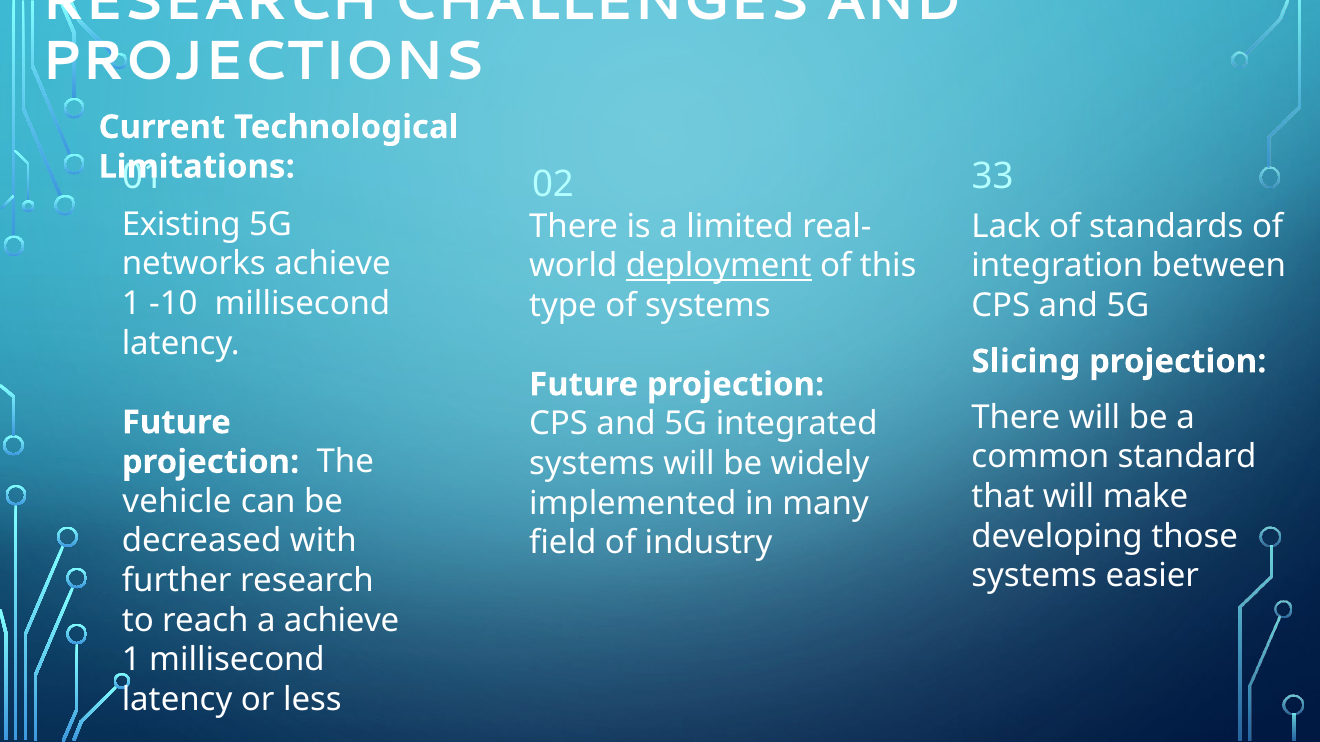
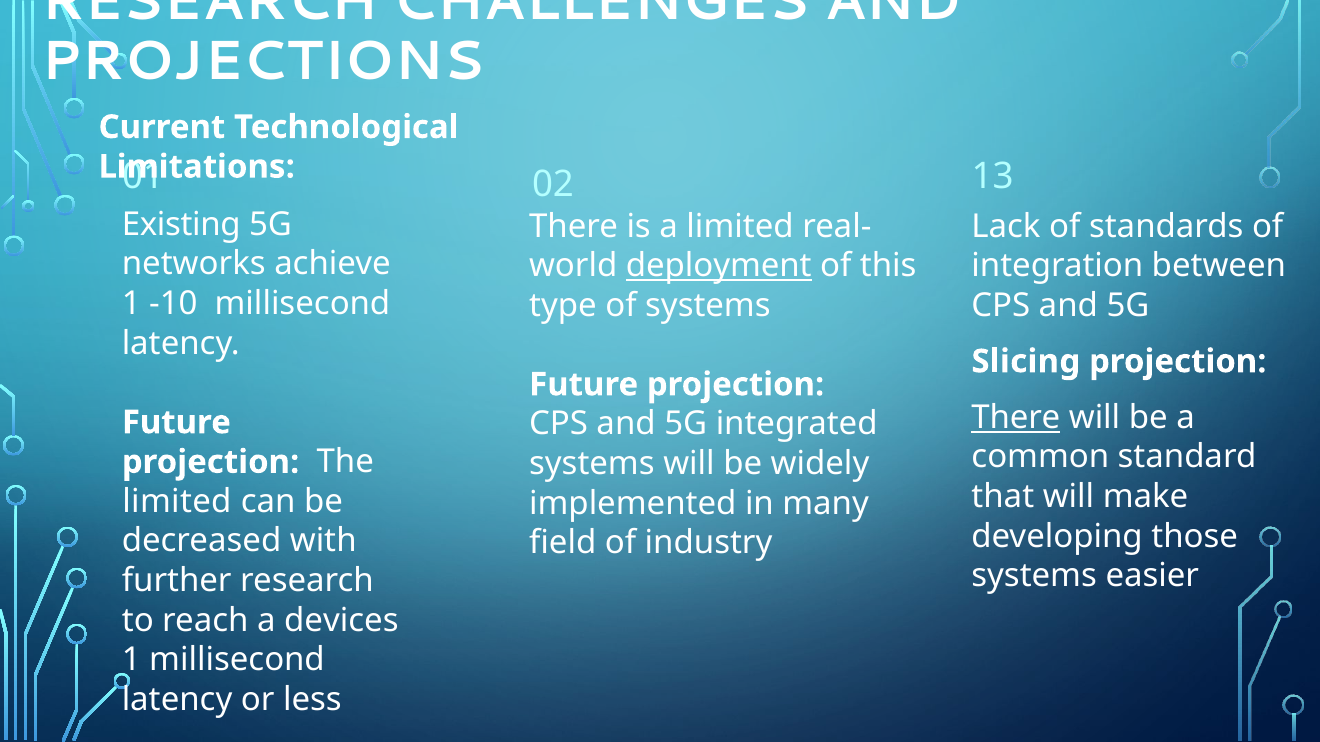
33: 33 -> 13
There at (1016, 418) underline: none -> present
vehicle at (177, 502): vehicle -> limited
a achieve: achieve -> devices
